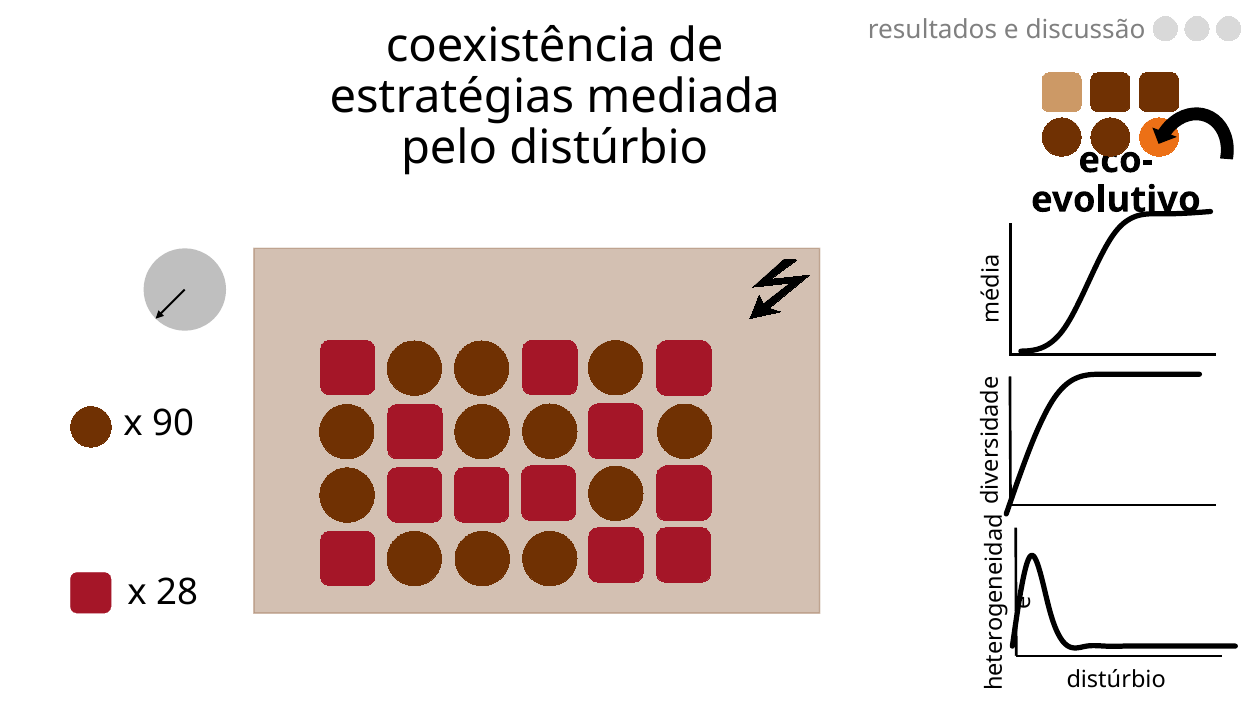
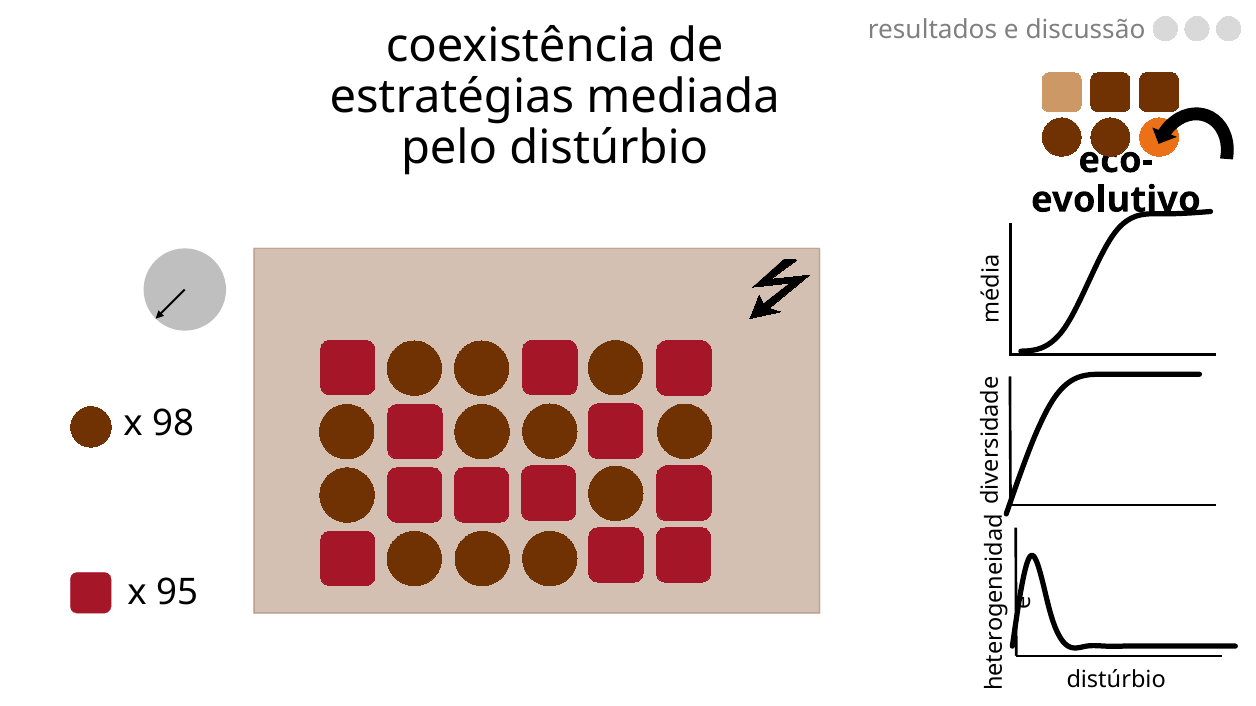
90: 90 -> 98
28: 28 -> 95
